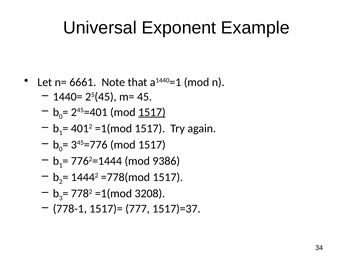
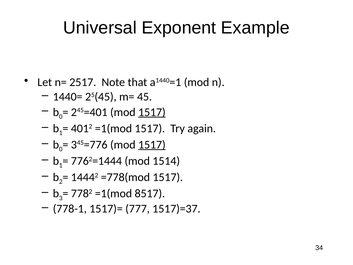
6661: 6661 -> 2517
1517 at (152, 145) underline: none -> present
9386: 9386 -> 1514
3208: 3208 -> 8517
